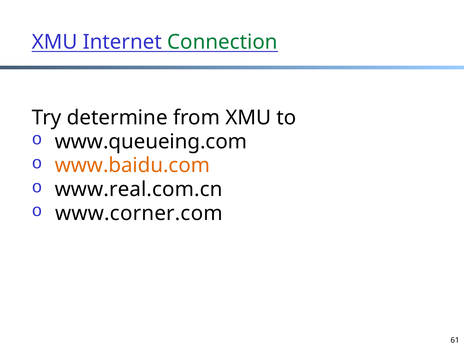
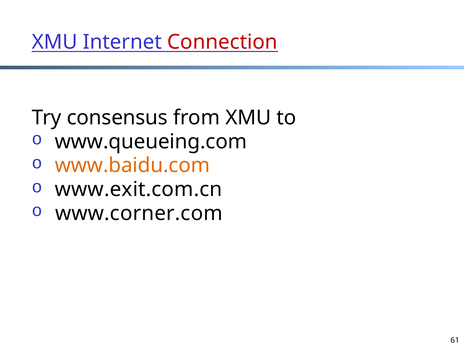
Connection colour: green -> red
determine: determine -> consensus
www.real.com.cn: www.real.com.cn -> www.exit.com.cn
